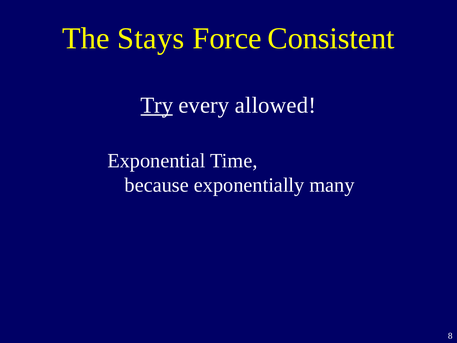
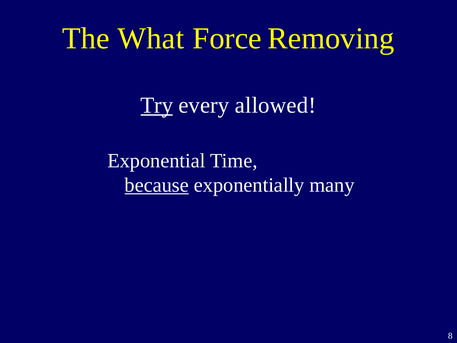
Stays: Stays -> What
Consistent: Consistent -> Removing
because underline: none -> present
